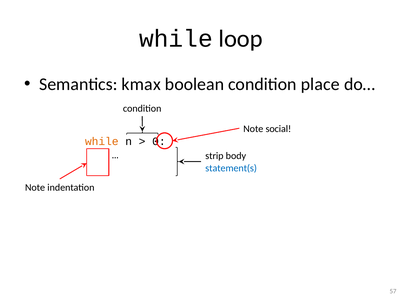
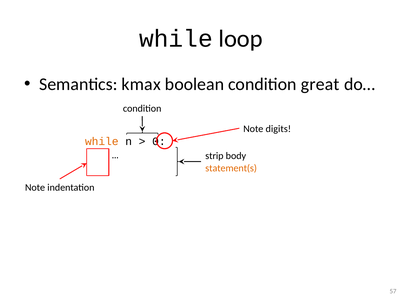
place: place -> great
social: social -> digits
statement(s colour: blue -> orange
